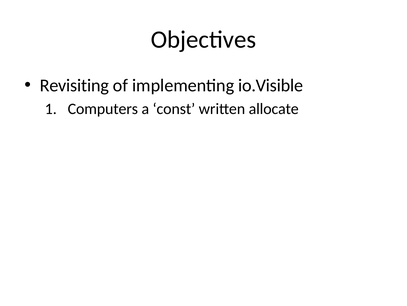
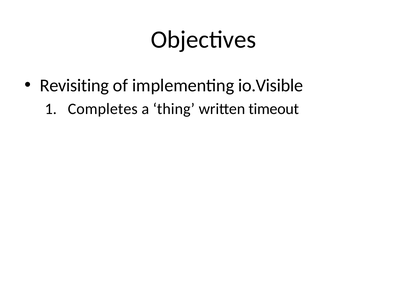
Computers: Computers -> Completes
const: const -> thing
allocate: allocate -> timeout
